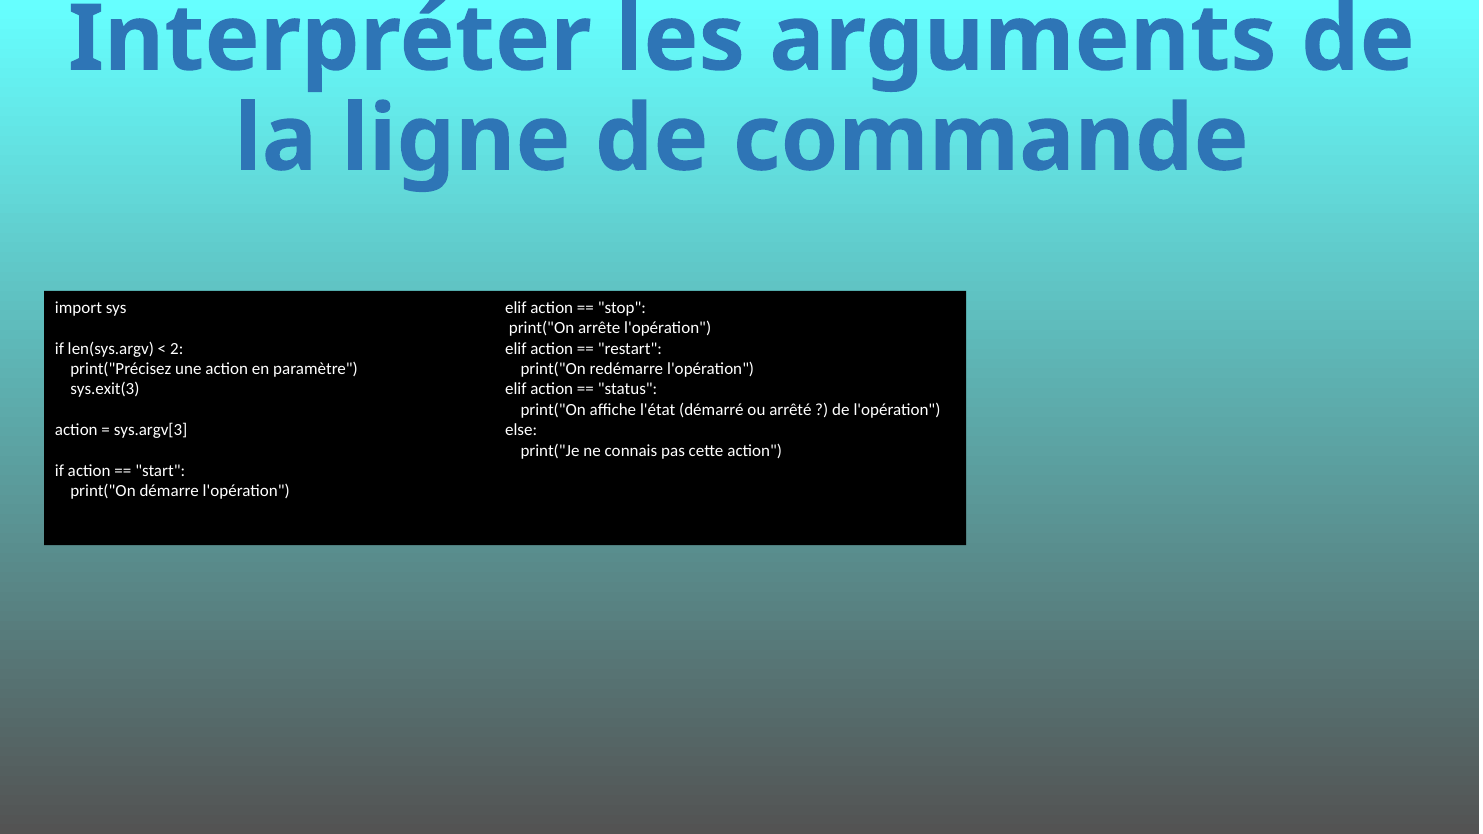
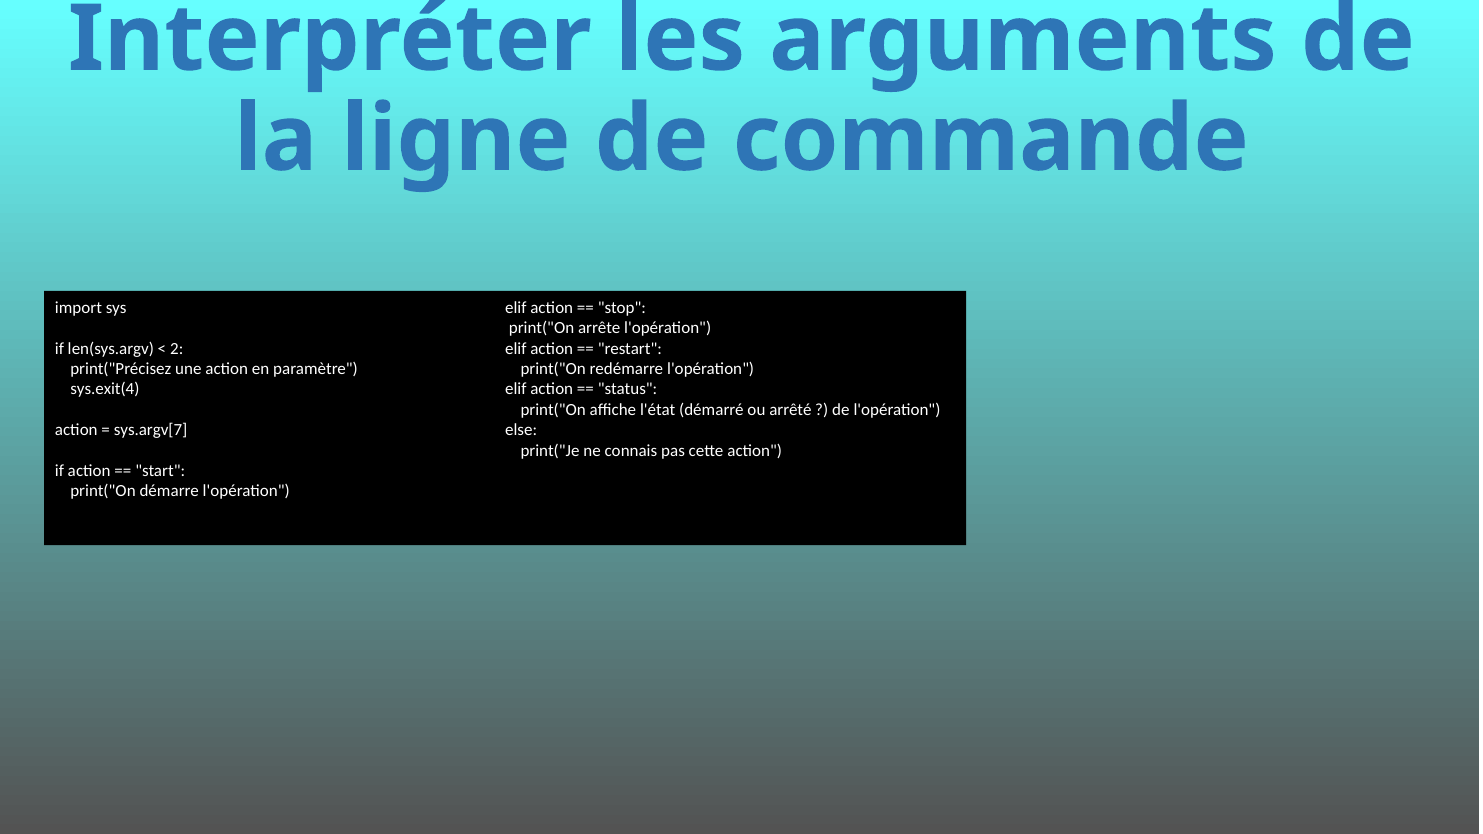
sys.exit(3: sys.exit(3 -> sys.exit(4
sys.argv[3: sys.argv[3 -> sys.argv[7
